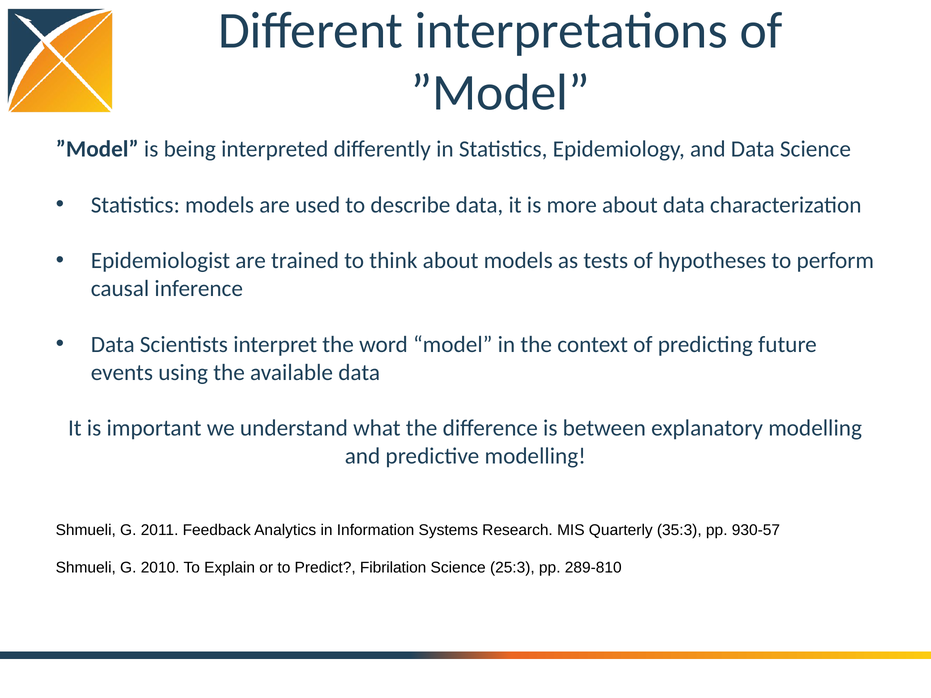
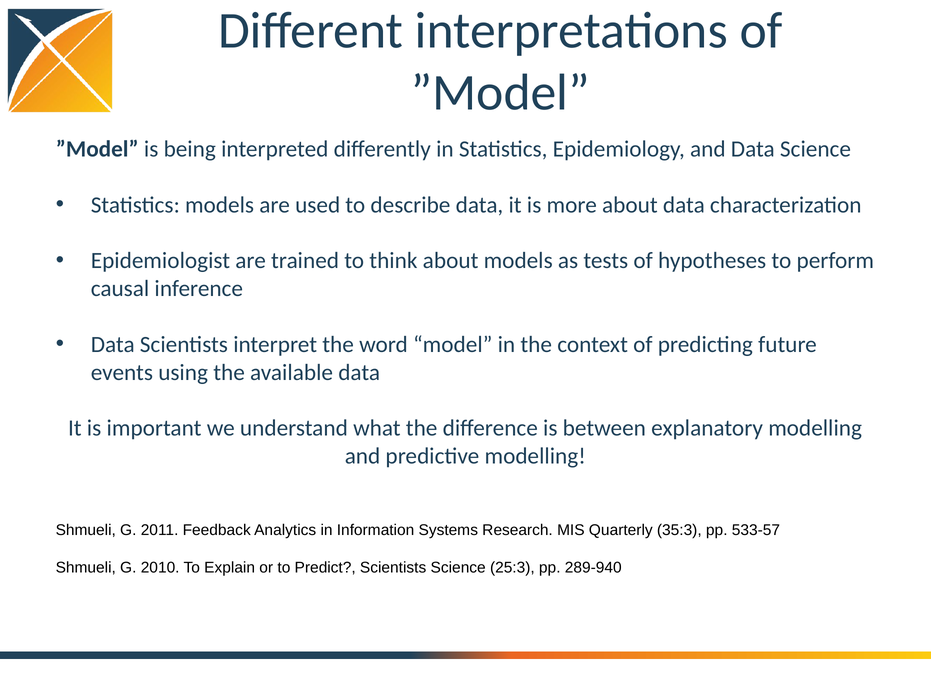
930-57: 930-57 -> 533-57
Predict Fibrilation: Fibrilation -> Scientists
289-810: 289-810 -> 289-940
